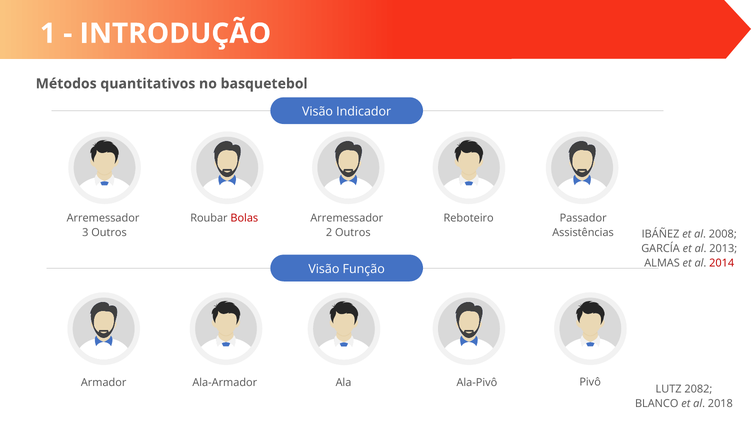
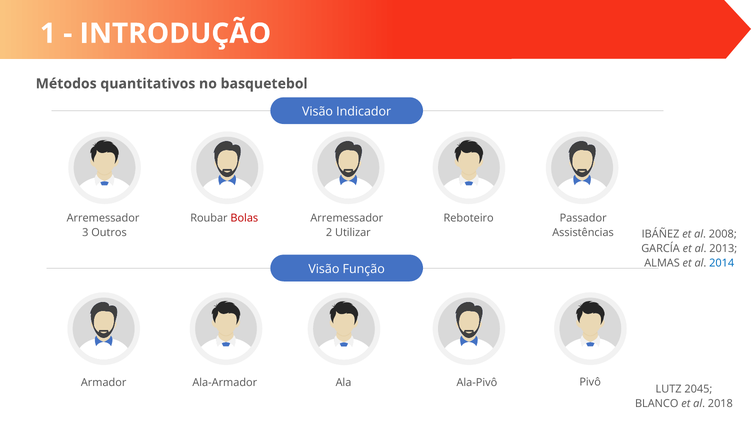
2 Outros: Outros -> Utilizar
2014 colour: red -> blue
2082: 2082 -> 2045
